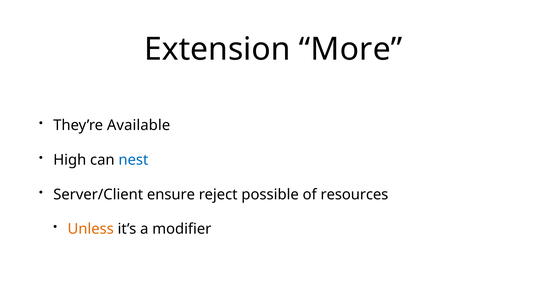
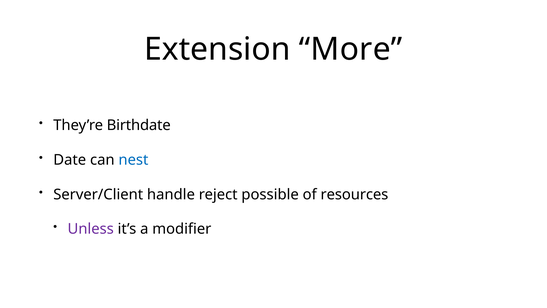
Available: Available -> Birthdate
High: High -> Date
ensure: ensure -> handle
Unless colour: orange -> purple
